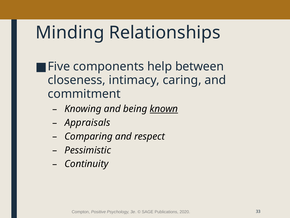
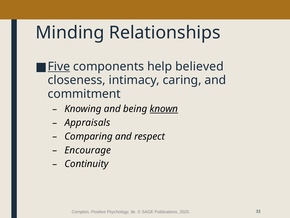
Five underline: none -> present
between: between -> believed
Pessimistic: Pessimistic -> Encourage
